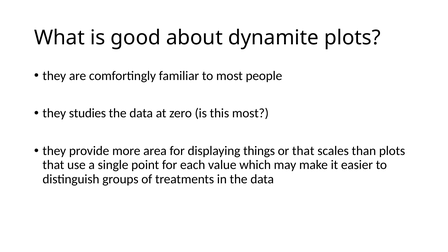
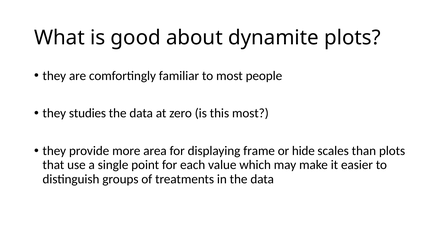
things: things -> frame
or that: that -> hide
